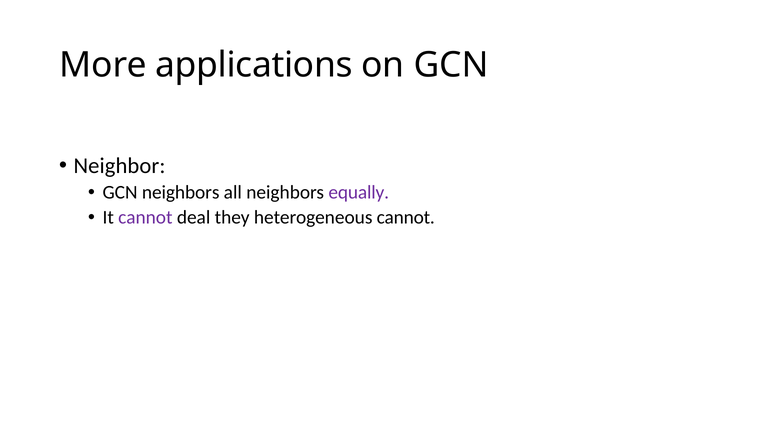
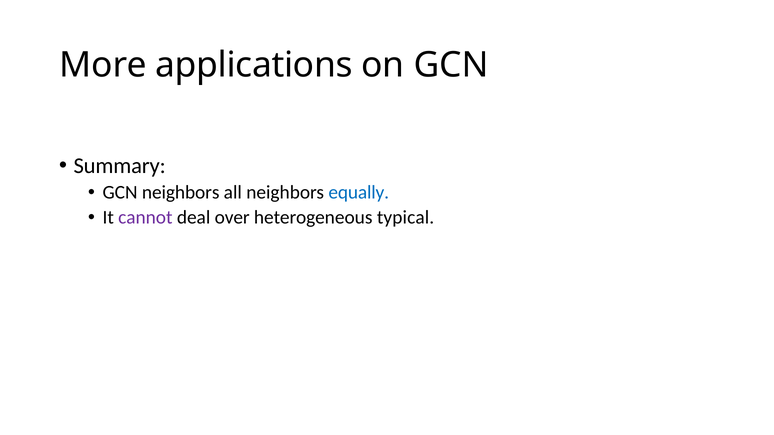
Neighbor: Neighbor -> Summary
equally colour: purple -> blue
they: they -> over
heterogeneous cannot: cannot -> typical
